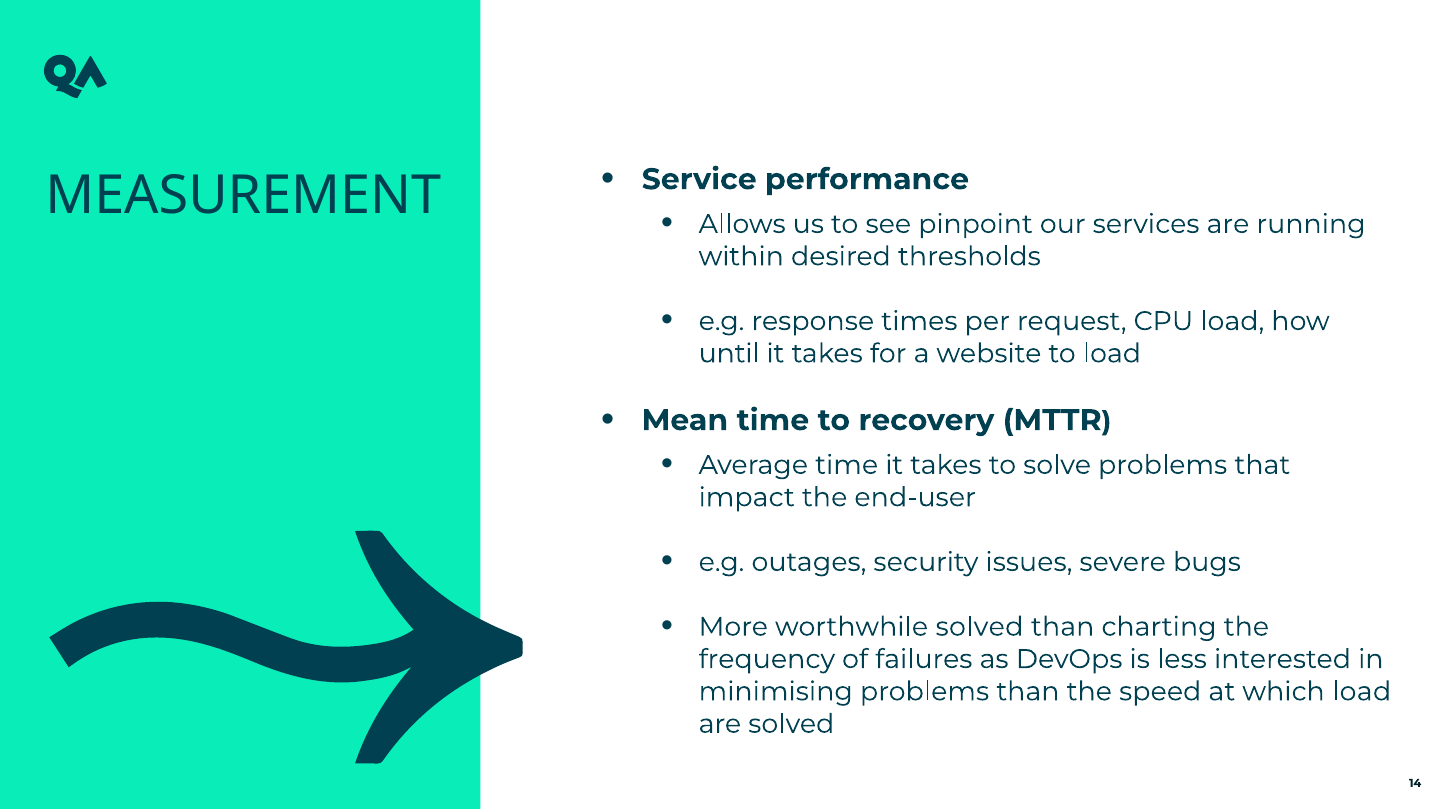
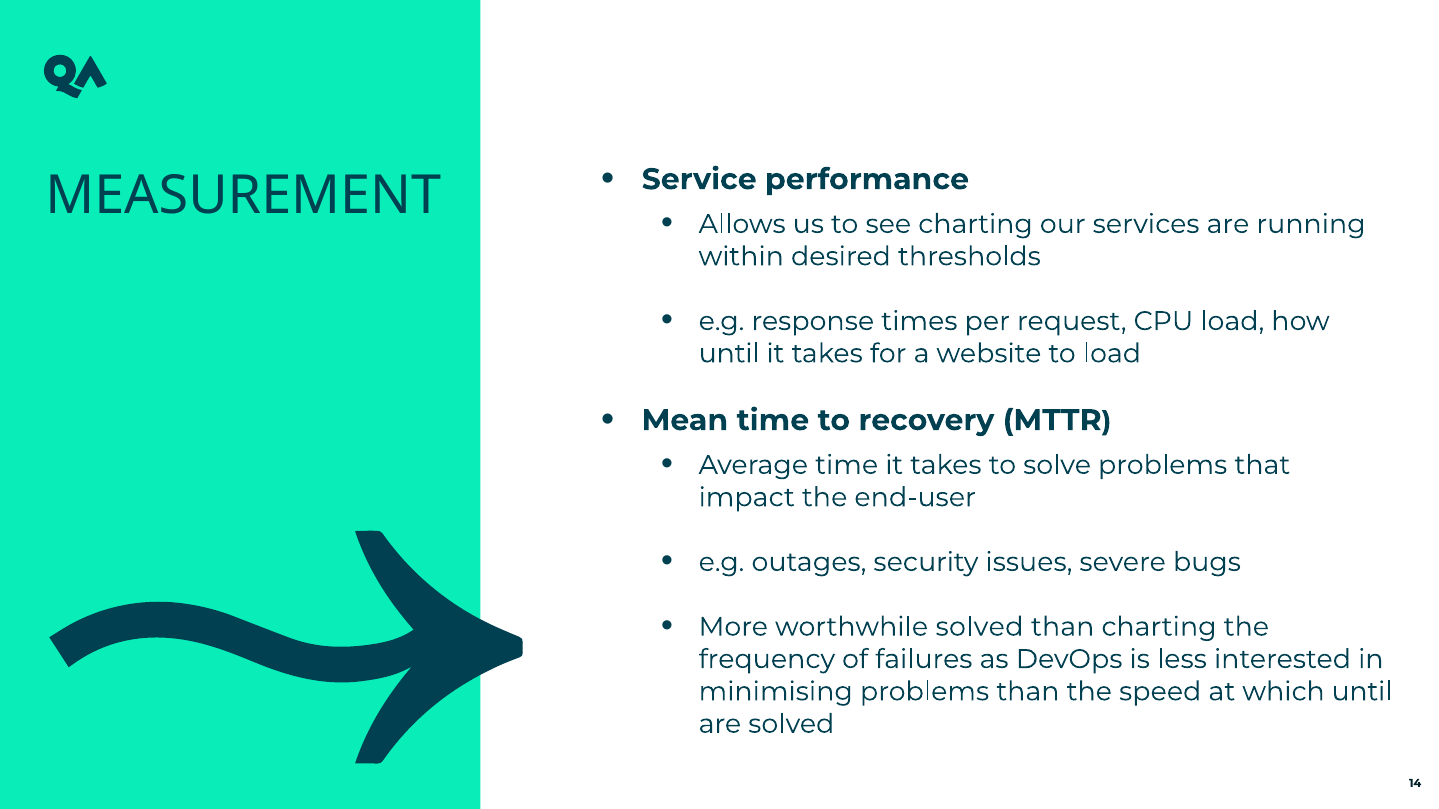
see pinpoint: pinpoint -> charting
which load: load -> until
